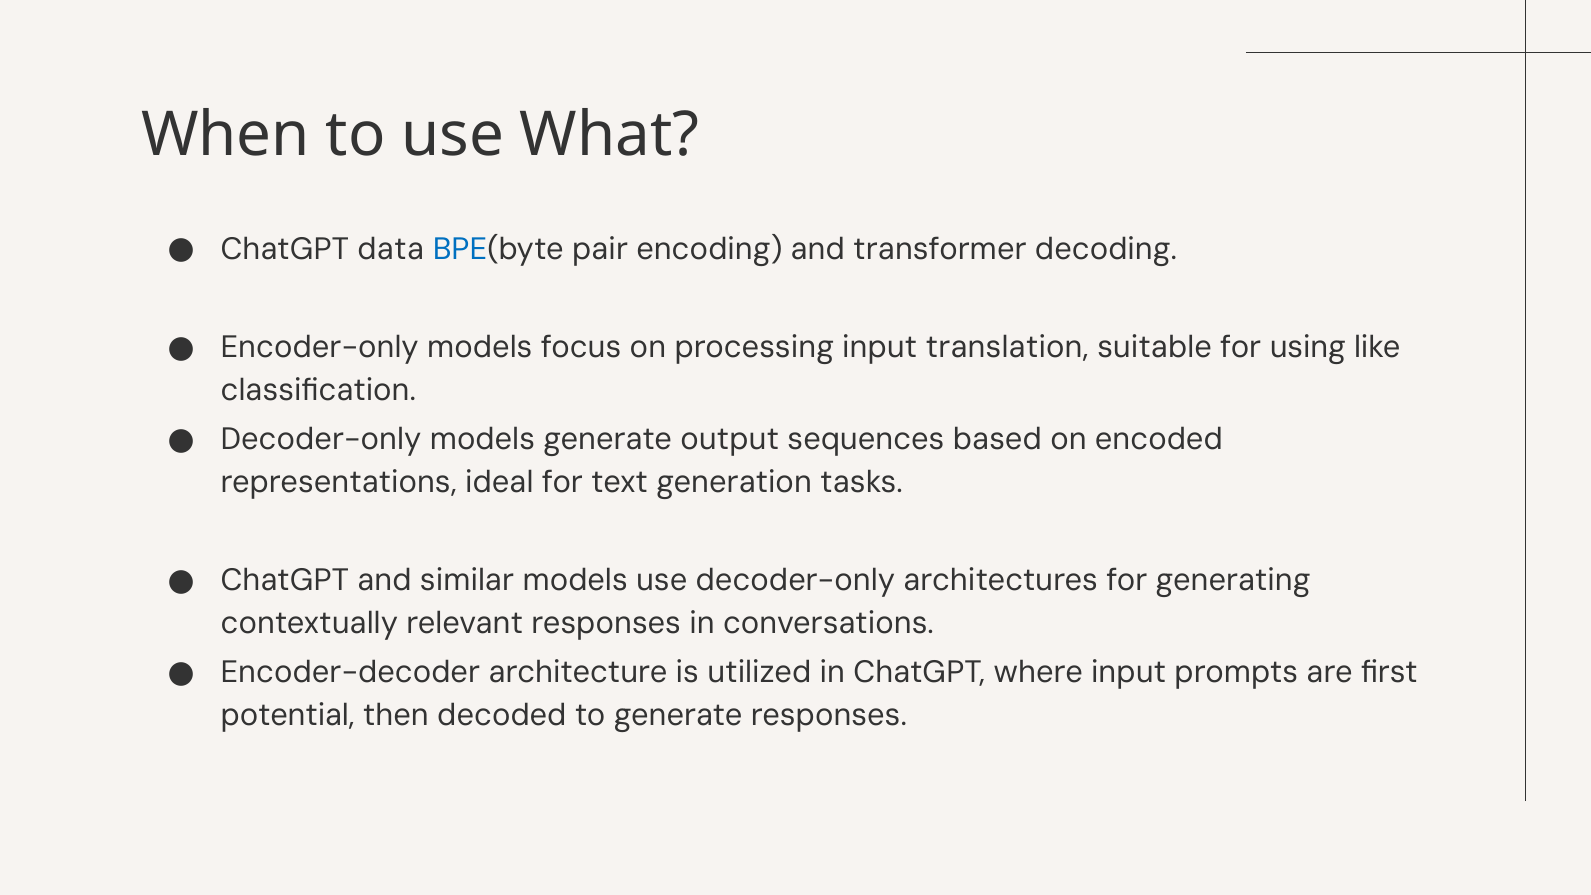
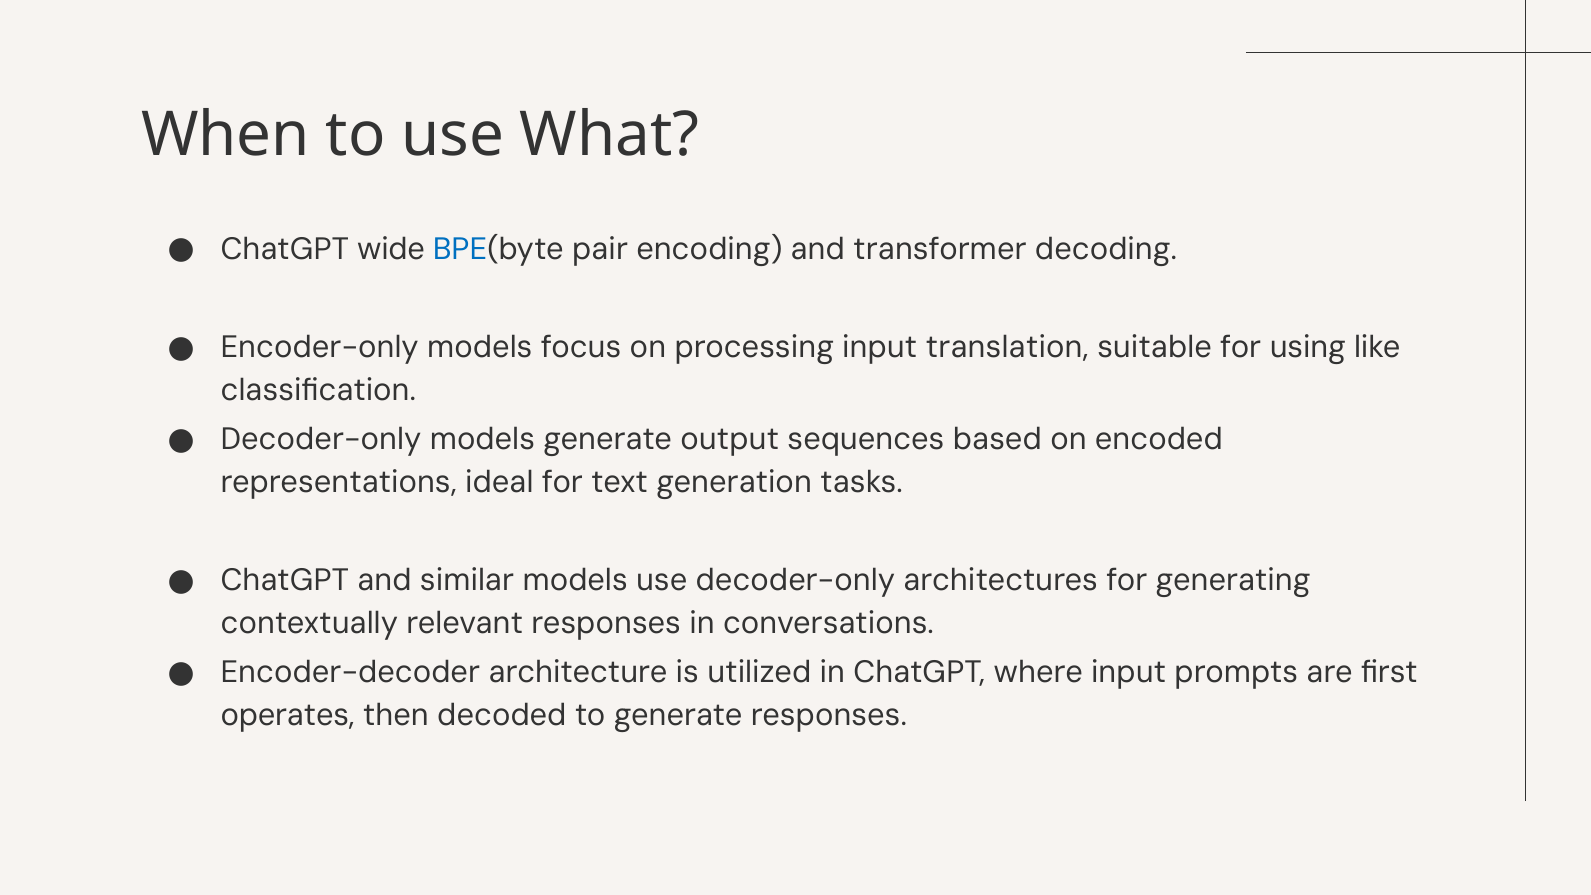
data: data -> wide
potential: potential -> operates
